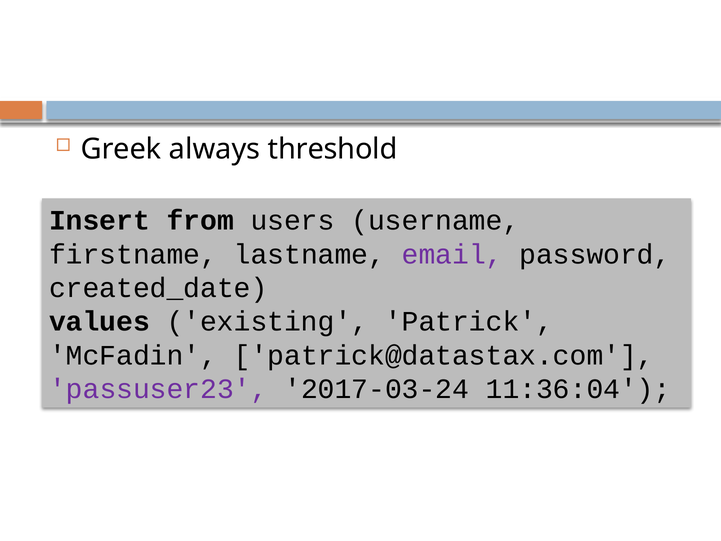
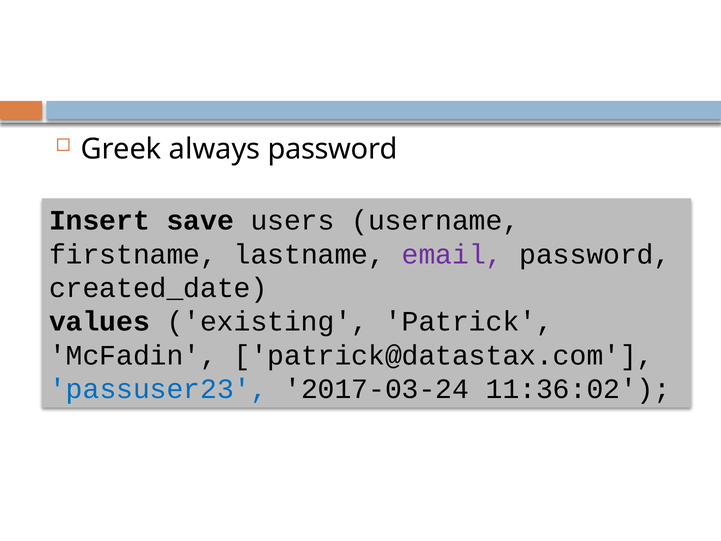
always threshold: threshold -> password
from: from -> save
passuser23 colour: purple -> blue
11:36:04: 11:36:04 -> 11:36:02
